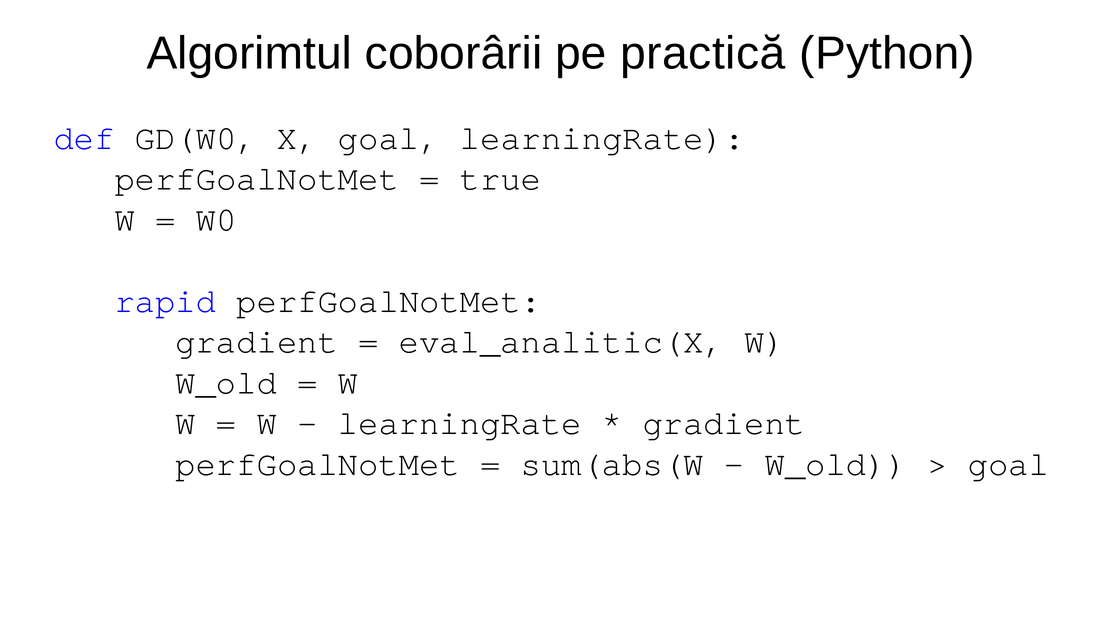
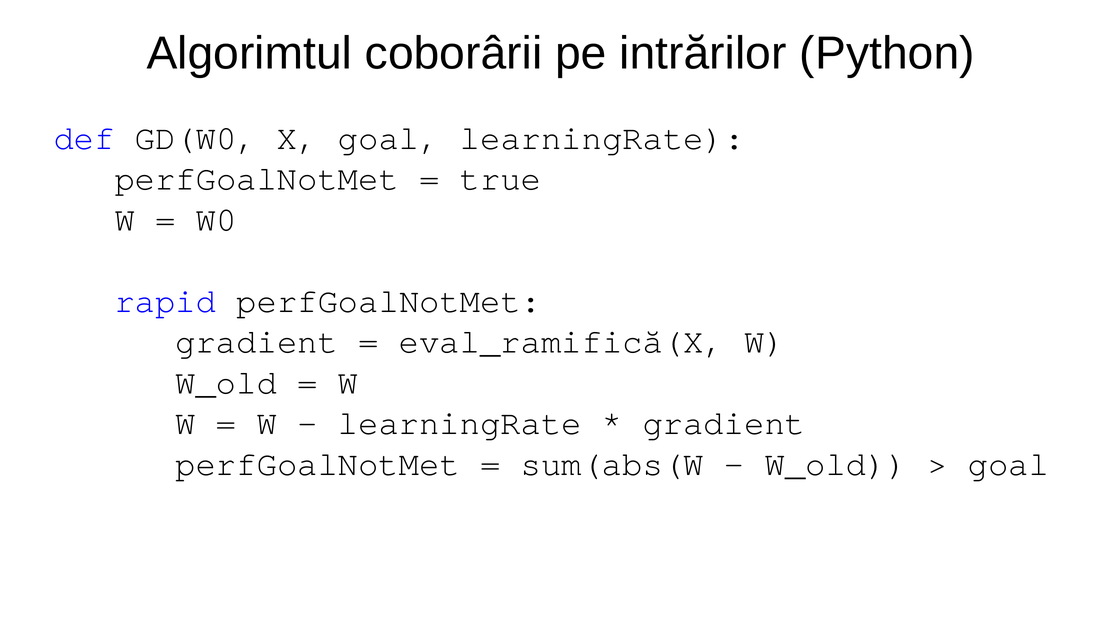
practică: practică -> intrărilor
eval_analitic(X: eval_analitic(X -> eval_ramifică(X
